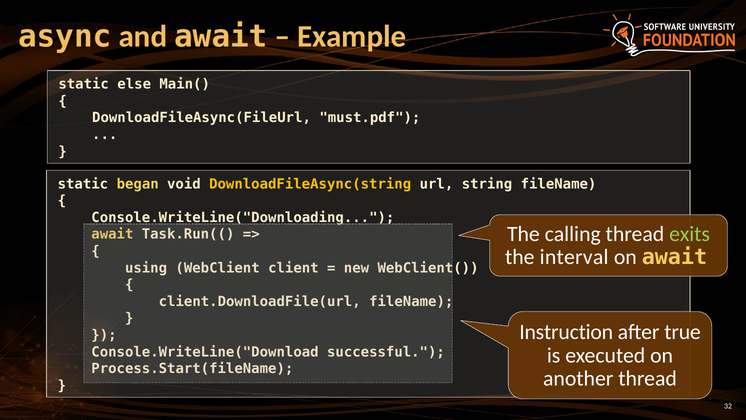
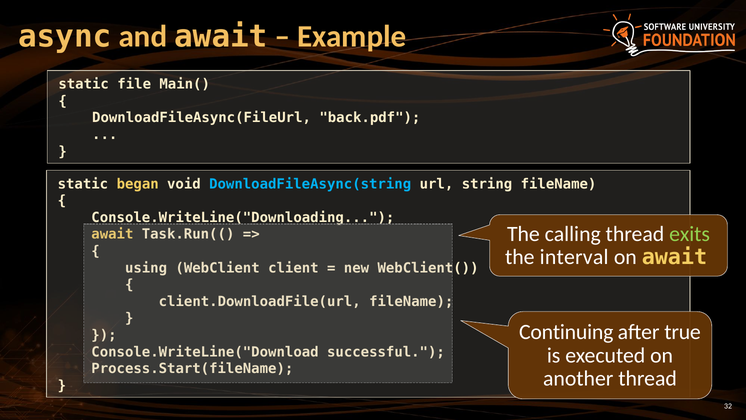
else: else -> file
must.pdf: must.pdf -> back.pdf
DownloadFileAsync(string colour: yellow -> light blue
Instruction: Instruction -> Continuing
